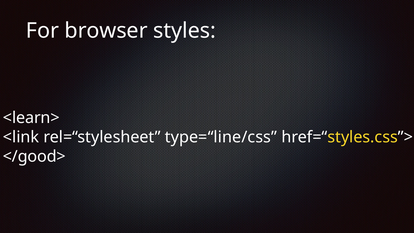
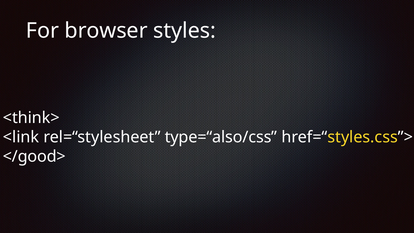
<learn>: <learn> -> <think>
type=“line/css: type=“line/css -> type=“also/css
